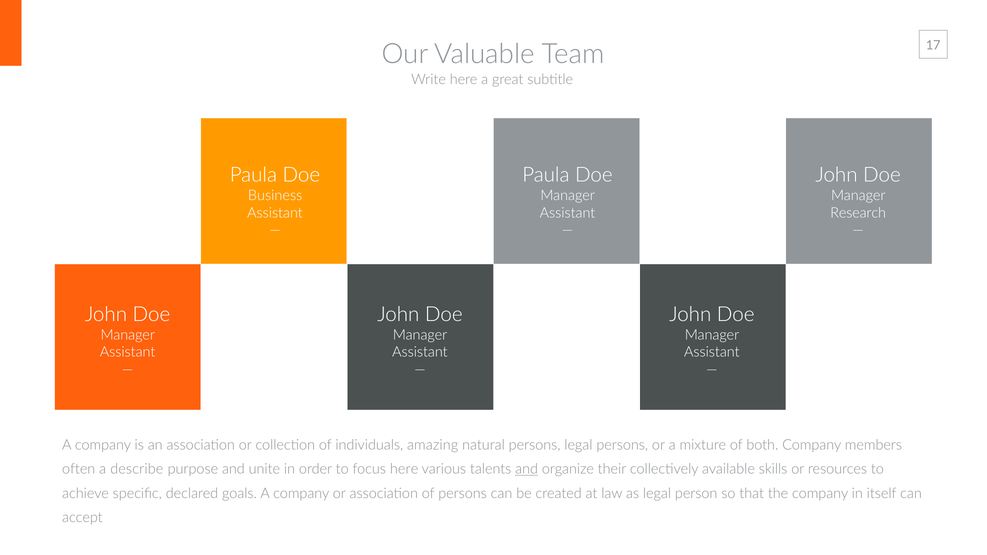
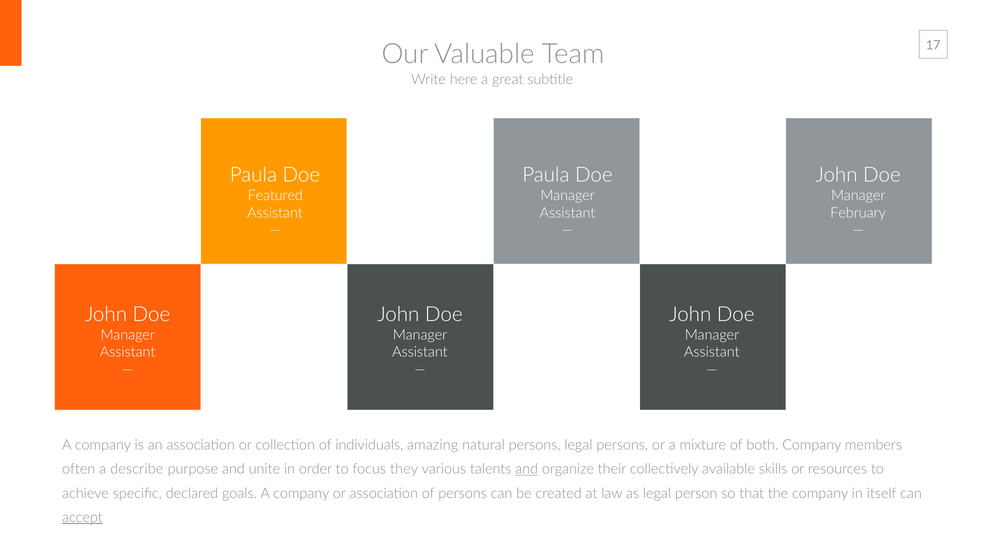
Business: Business -> Featured
Research: Research -> February
focus here: here -> they
accept underline: none -> present
